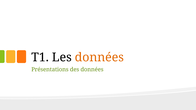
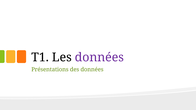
données at (99, 57) colour: orange -> purple
